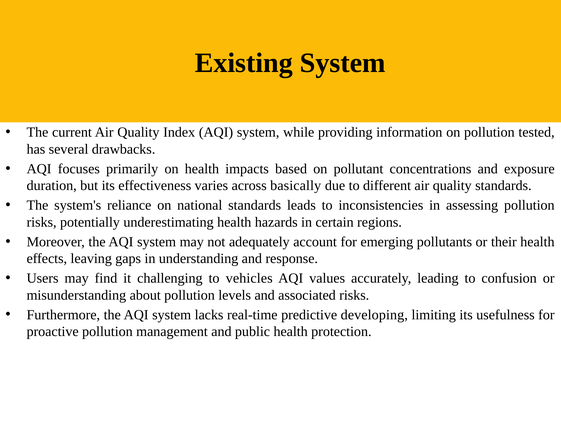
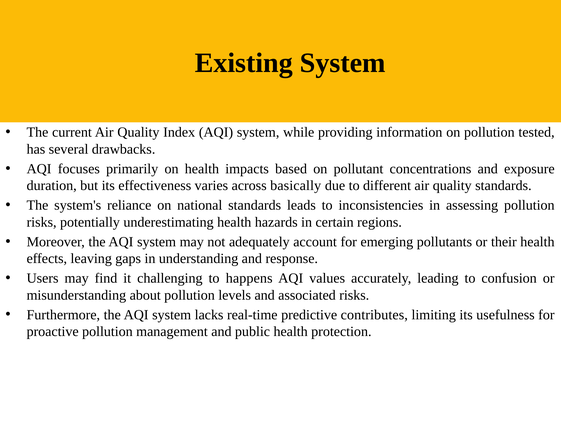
vehicles: vehicles -> happens
developing: developing -> contributes
